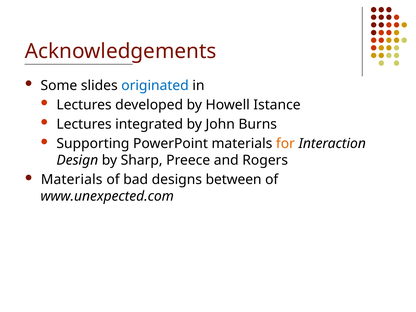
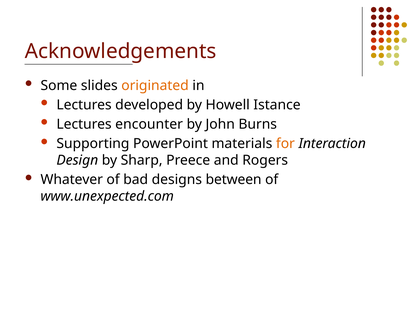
originated colour: blue -> orange
integrated: integrated -> encounter
Materials at (72, 180): Materials -> Whatever
